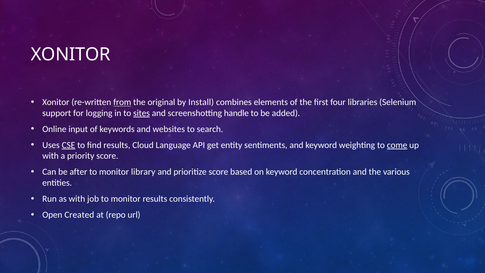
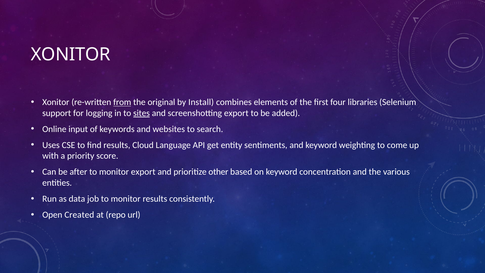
screenshotting handle: handle -> export
CSE underline: present -> none
come underline: present -> none
monitor library: library -> export
prioritize score: score -> other
as with: with -> data
